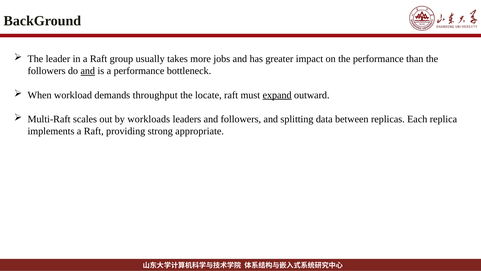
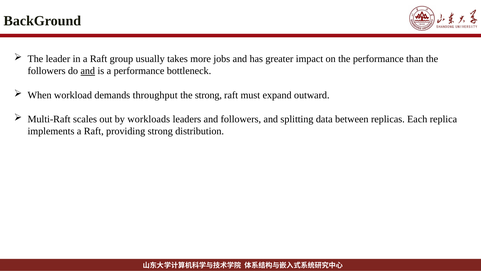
the locate: locate -> strong
expand underline: present -> none
appropriate: appropriate -> distribution
